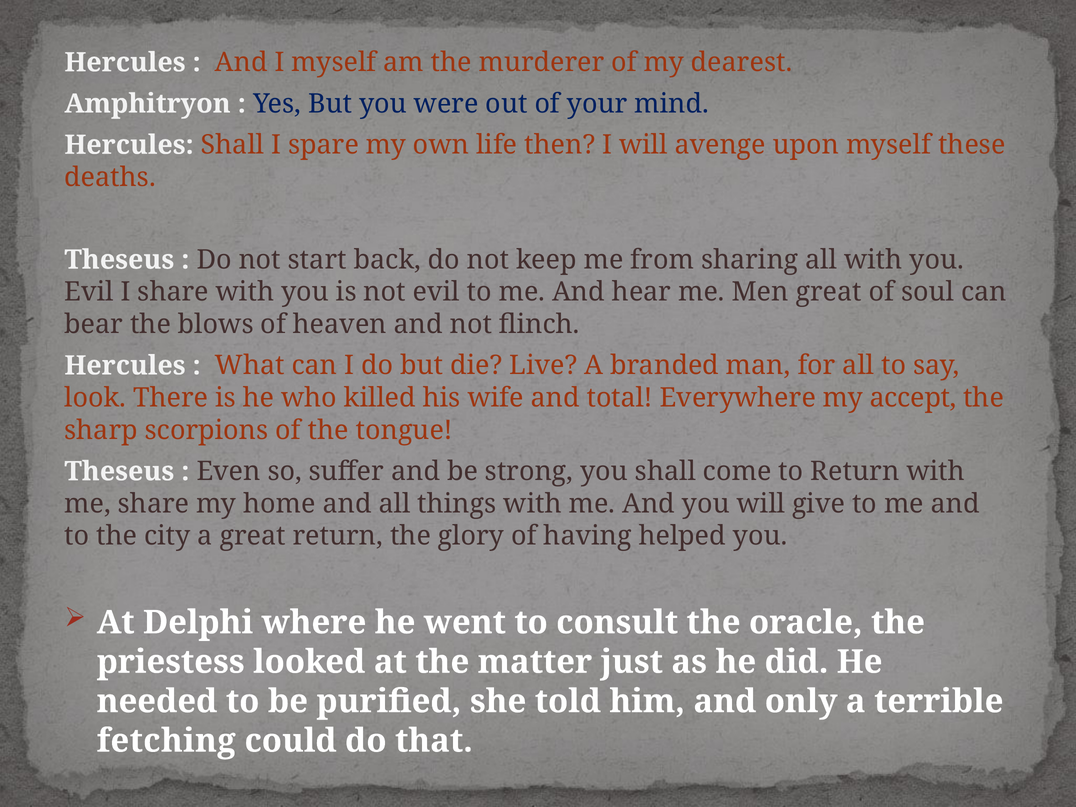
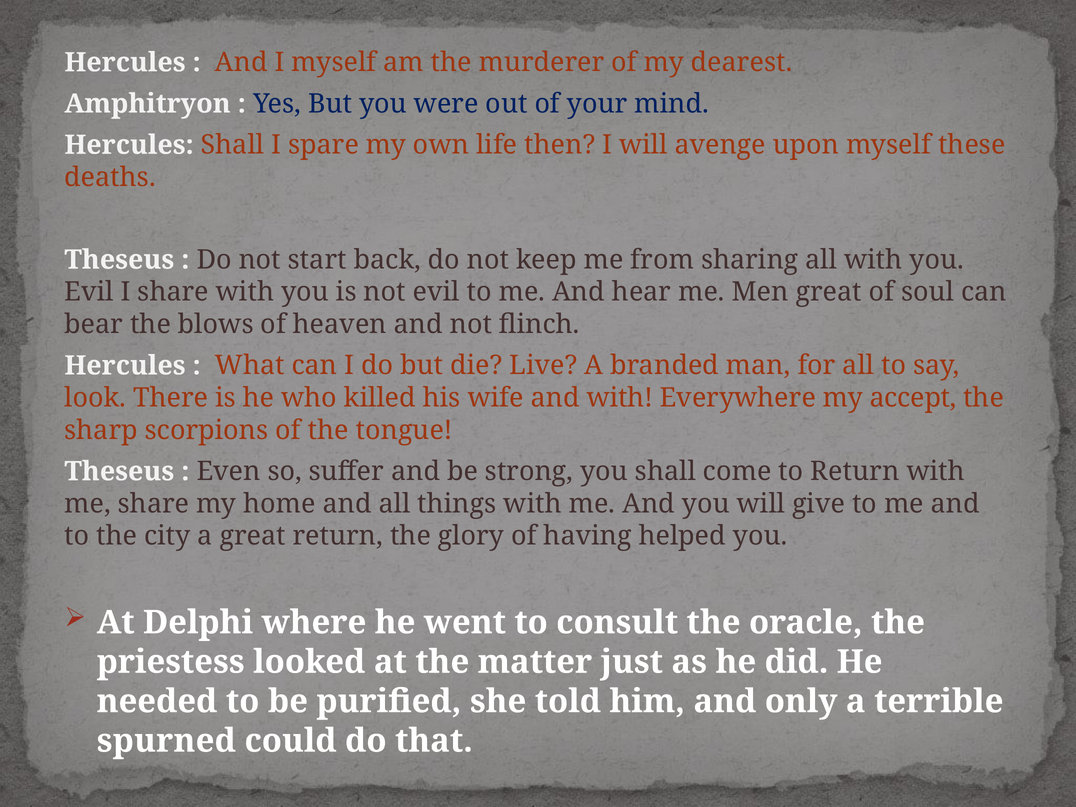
and total: total -> with
fetching: fetching -> spurned
